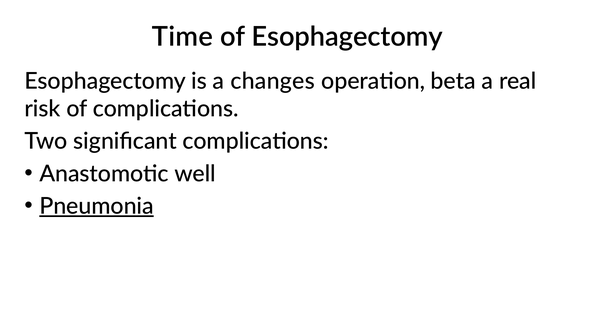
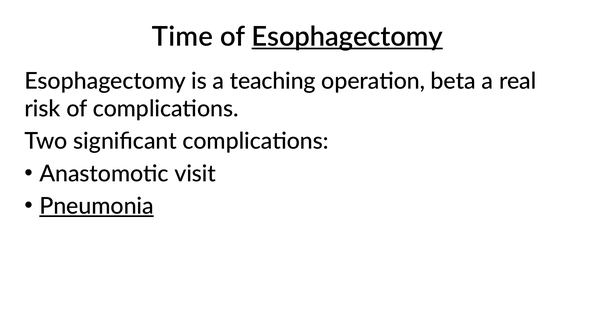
Esophagectomy at (347, 37) underline: none -> present
changes: changes -> teaching
well: well -> visit
